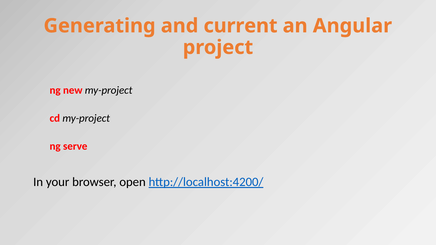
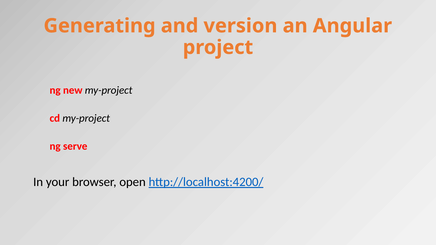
current: current -> version
